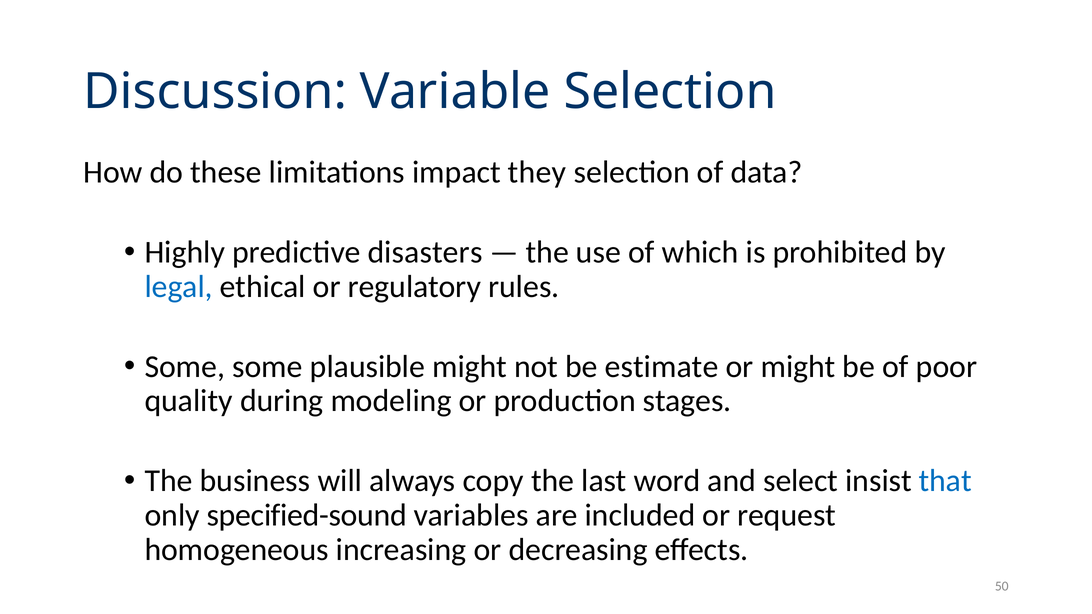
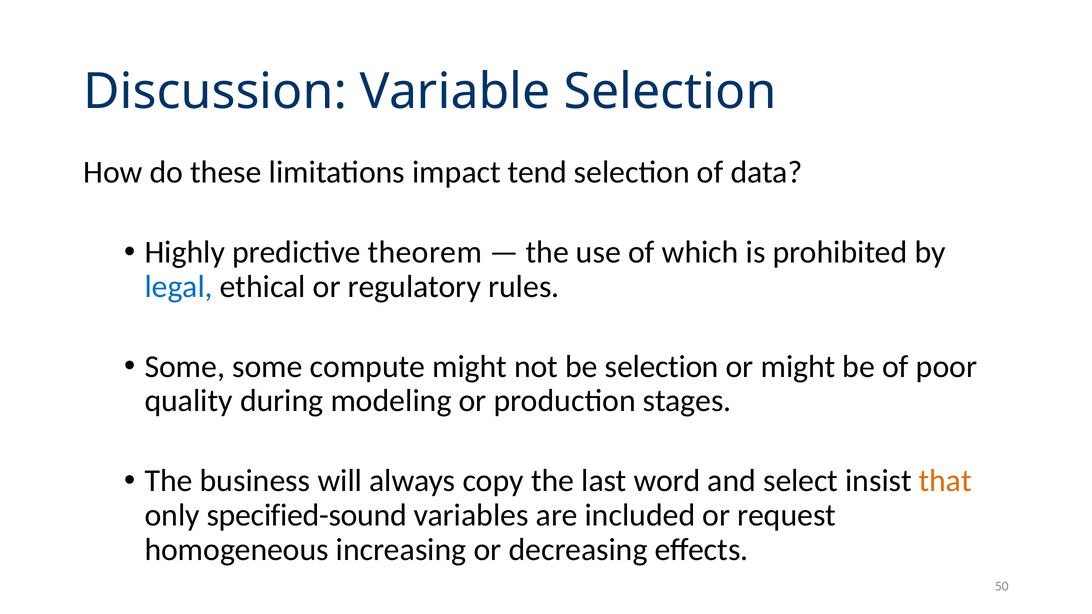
they: they -> tend
disasters: disasters -> theorem
plausible: plausible -> compute
be estimate: estimate -> selection
that colour: blue -> orange
